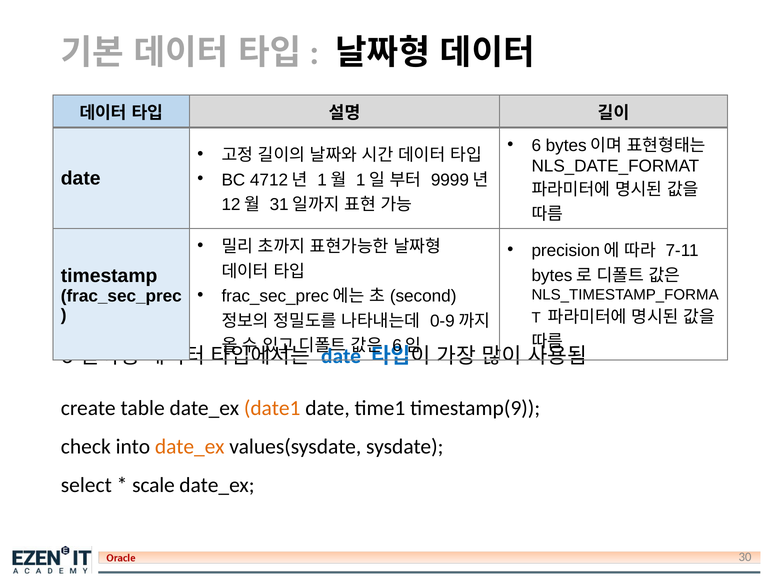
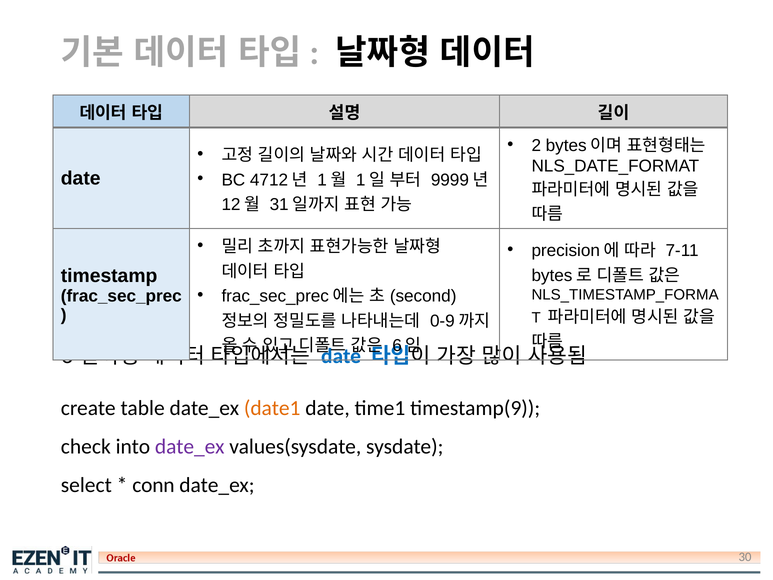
6: 6 -> 2
date_ex at (190, 446) colour: orange -> purple
scale: scale -> conn
